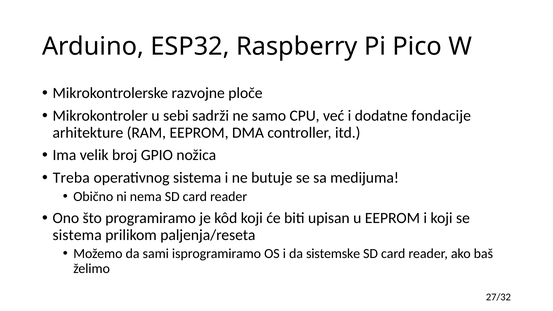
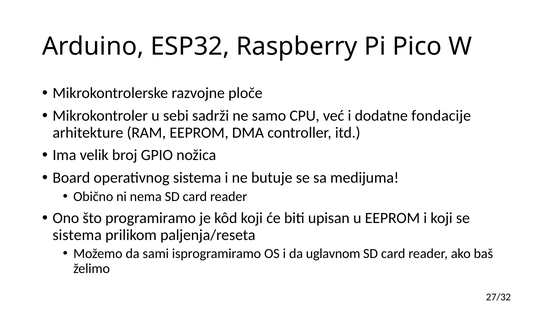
Treba: Treba -> Board
sistemske: sistemske -> uglavnom
